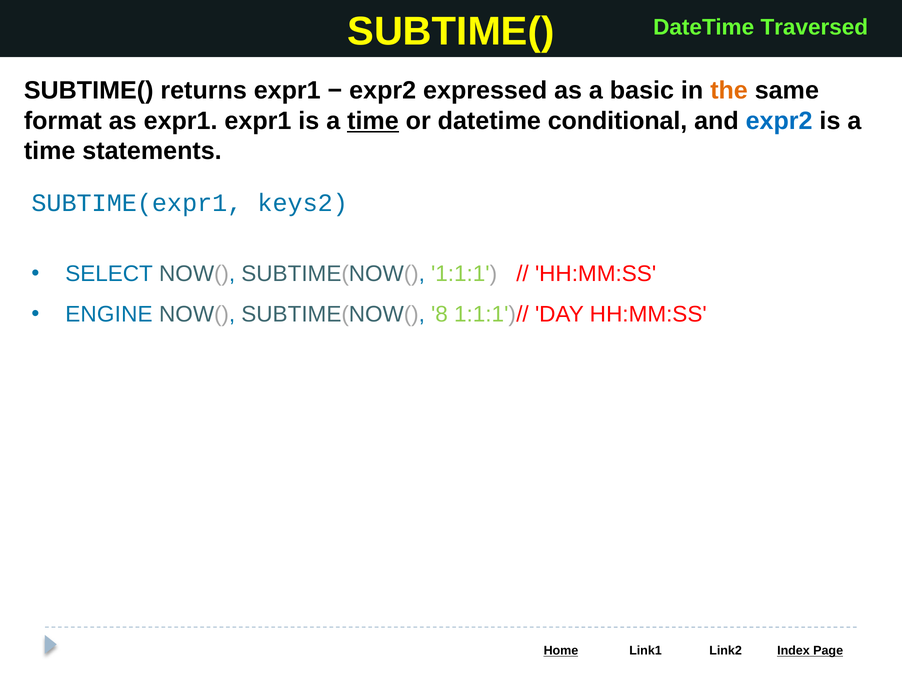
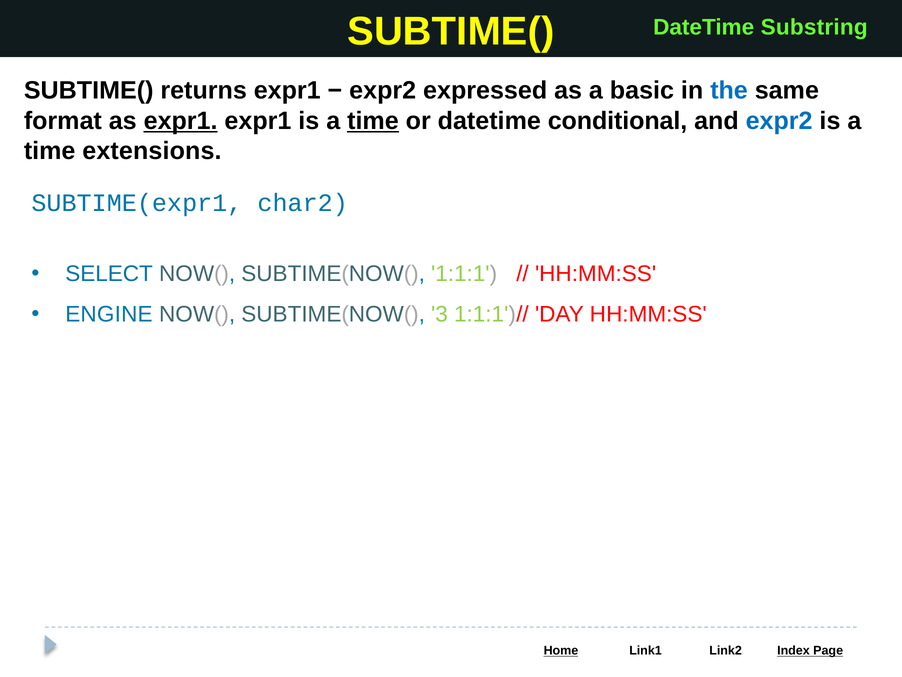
Traversed: Traversed -> Substring
the colour: orange -> blue
expr1 at (181, 121) underline: none -> present
statements: statements -> extensions
keys2: keys2 -> char2
8: 8 -> 3
